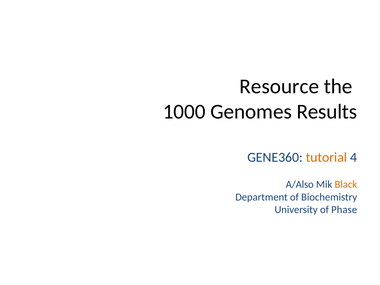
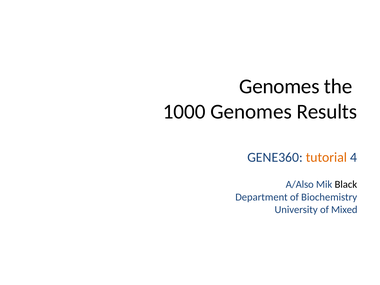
Resource at (279, 86): Resource -> Genomes
Black colour: orange -> black
Phase: Phase -> Mixed
